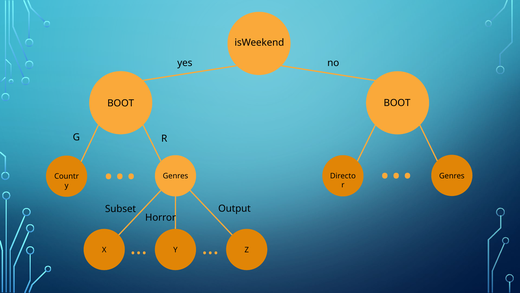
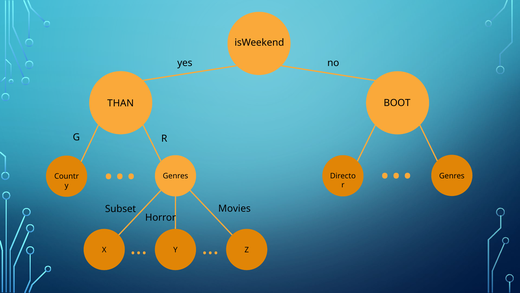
BOOT at (121, 103): BOOT -> THAN
Output: Output -> Movies
